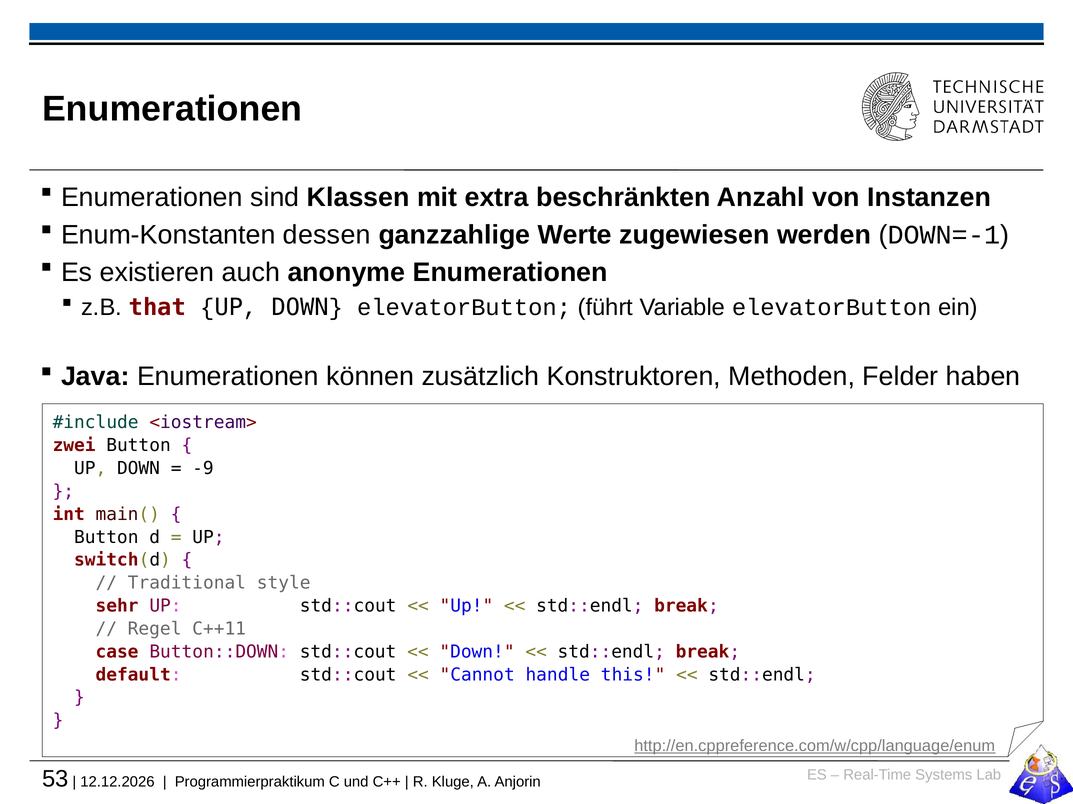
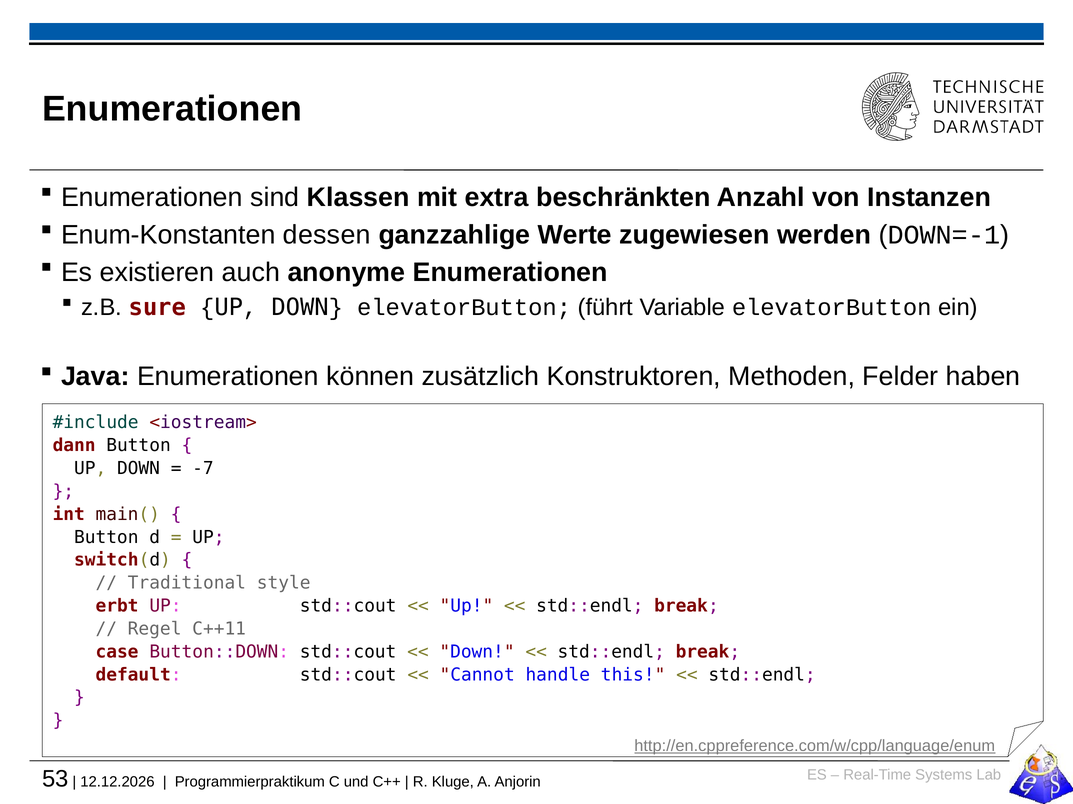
that: that -> sure
zwei: zwei -> dann
-9: -9 -> -7
sehr: sehr -> erbt
